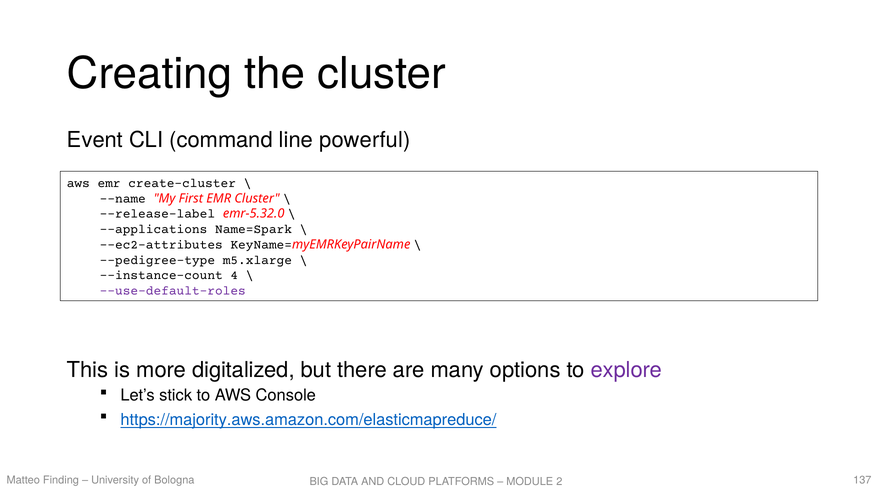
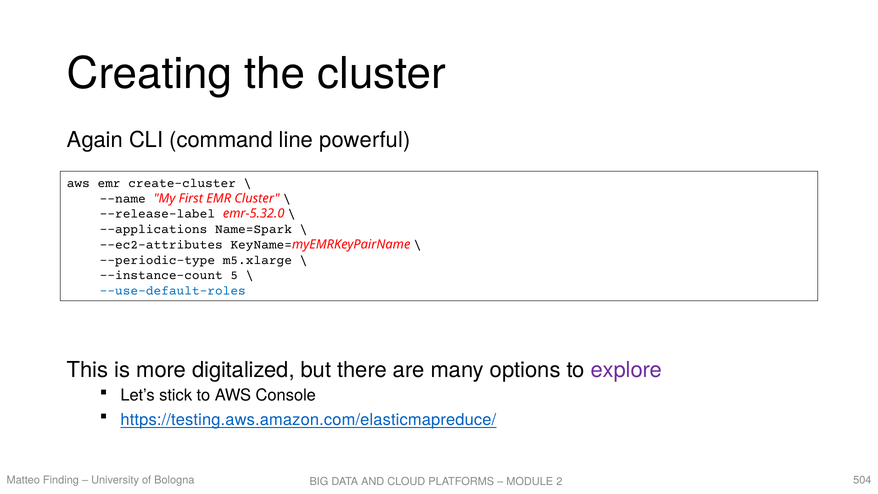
Event: Event -> Again
--pedigree-type: --pedigree-type -> --periodic-type
4: 4 -> 5
--use-default-roles colour: purple -> blue
https://majority.aws.amazon.com/elasticmapreduce/: https://majority.aws.amazon.com/elasticmapreduce/ -> https://testing.aws.amazon.com/elasticmapreduce/
137: 137 -> 504
